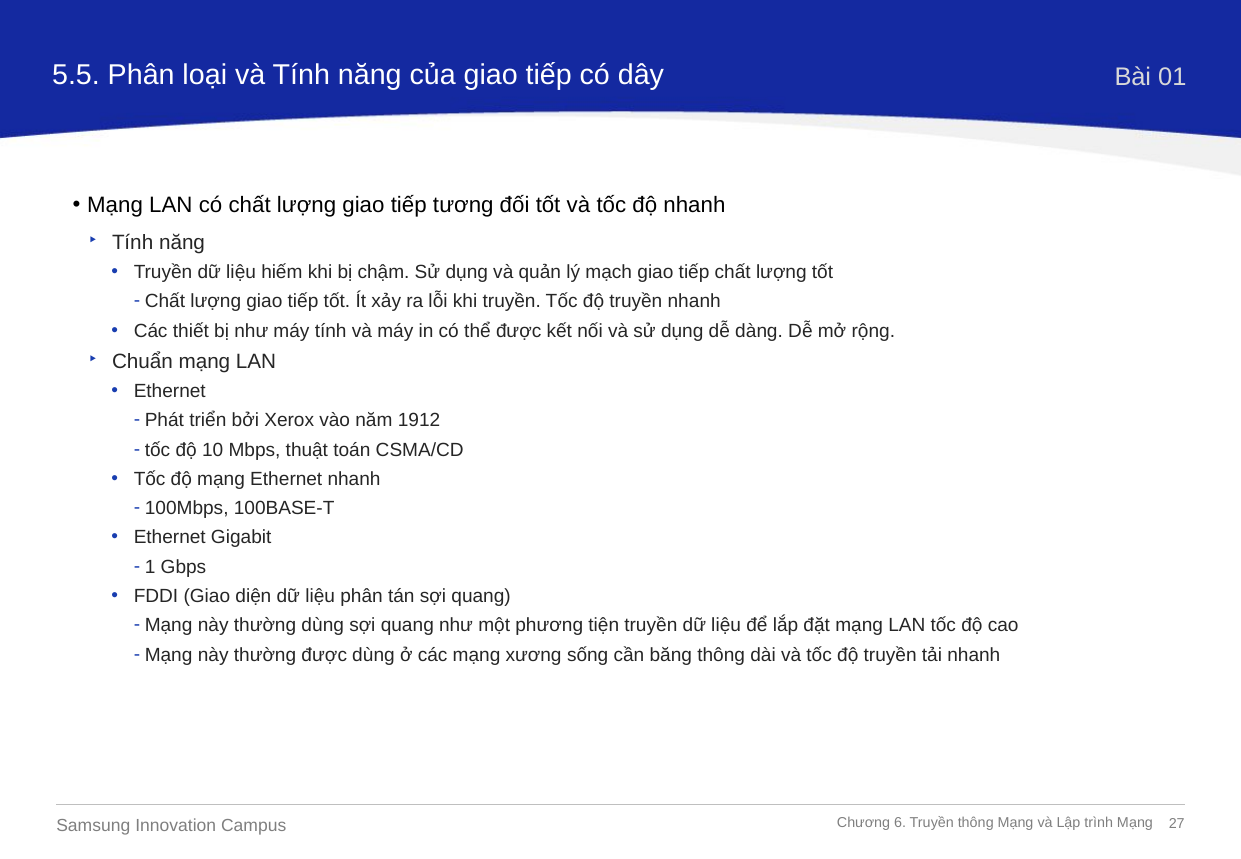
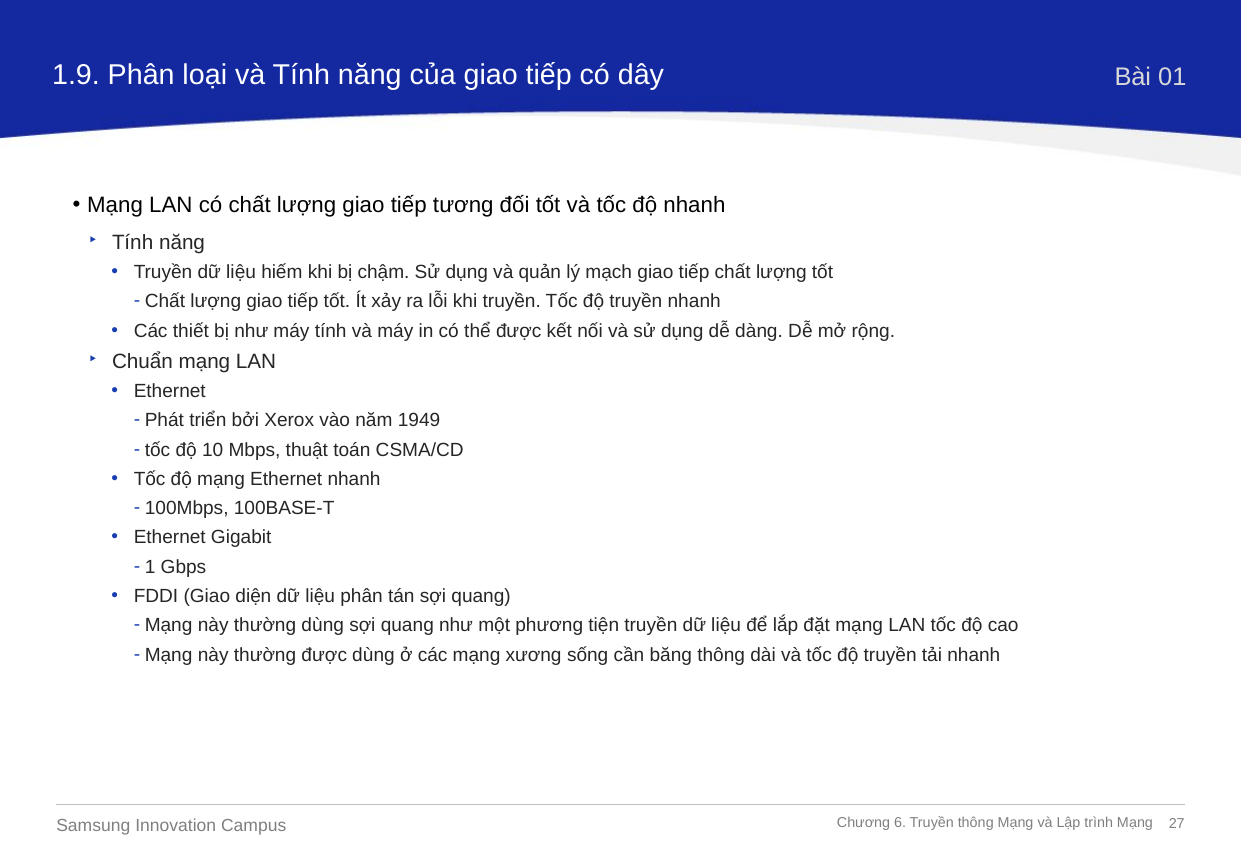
5.5: 5.5 -> 1.9
1912: 1912 -> 1949
